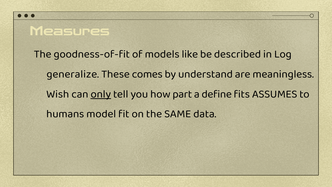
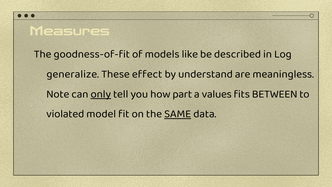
comes: comes -> effect
Wish: Wish -> Note
define: define -> values
ASSUMES: ASSUMES -> BETWEEN
humans: humans -> violated
SAME underline: none -> present
